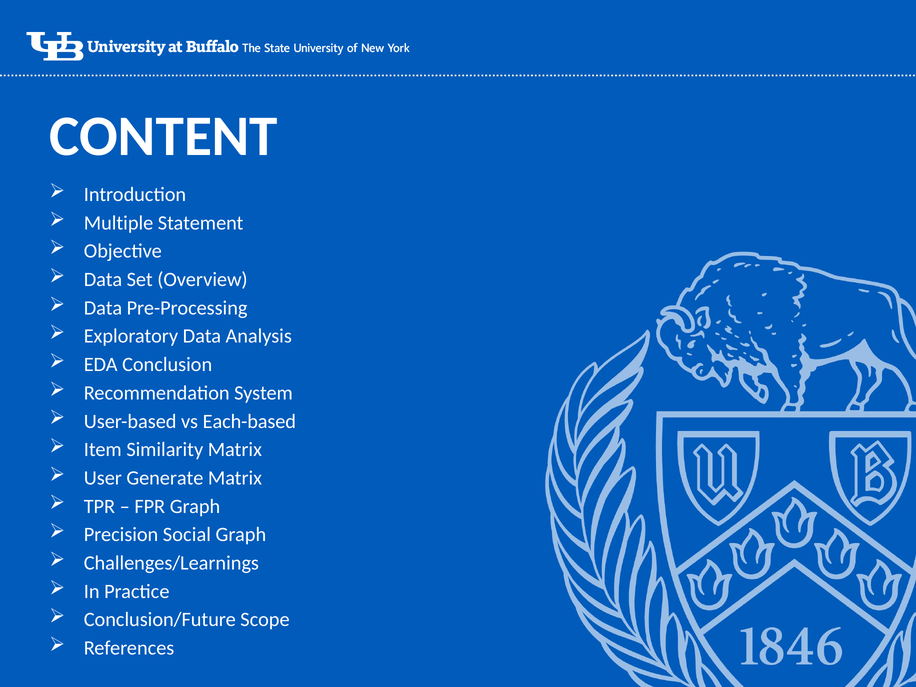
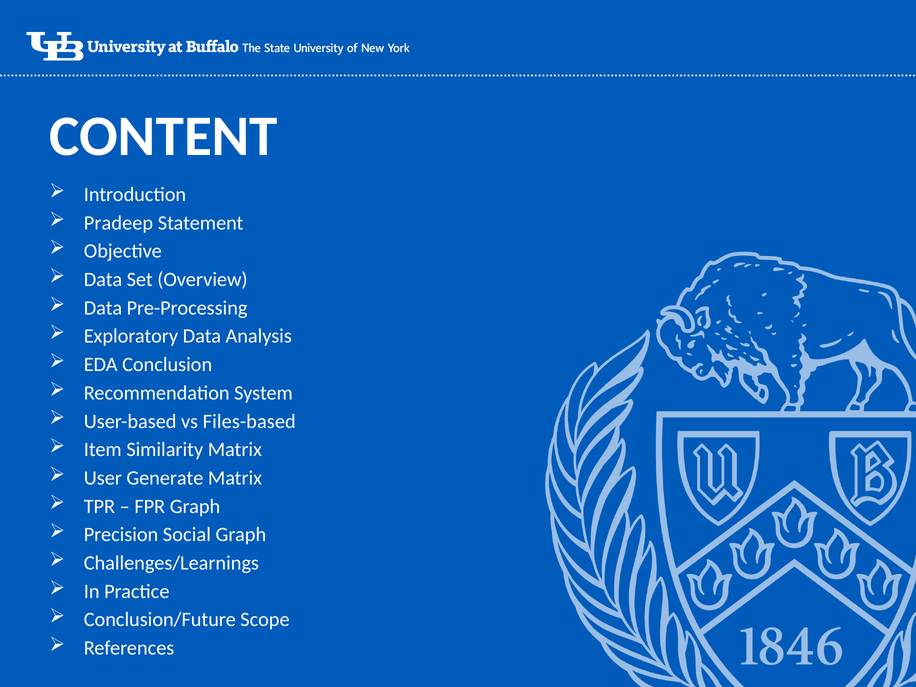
Multiple: Multiple -> Pradeep
Each-based: Each-based -> Files-based
